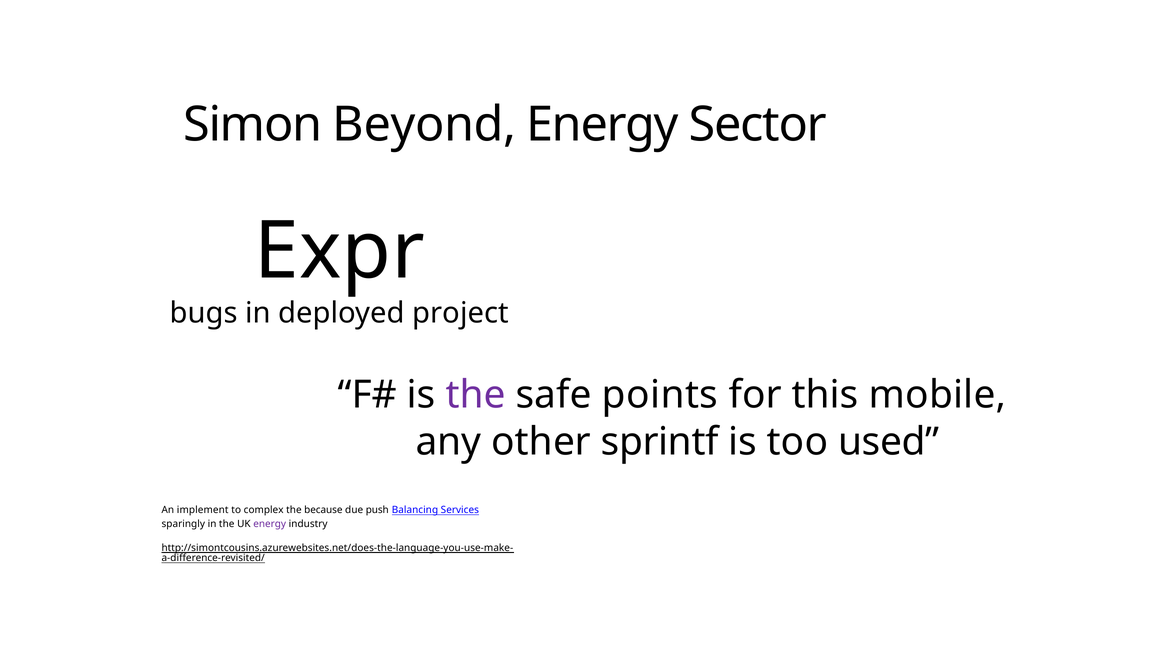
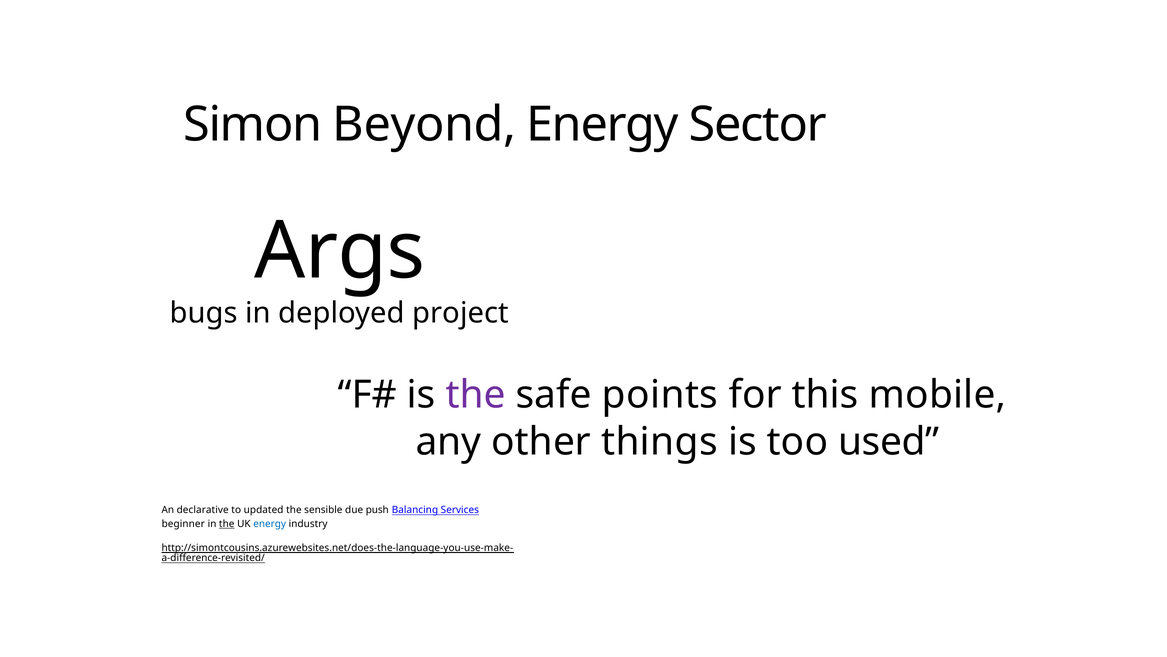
Expr: Expr -> Args
sprintf: sprintf -> things
implement: implement -> declarative
complex: complex -> updated
because: because -> sensible
sparingly: sparingly -> beginner
the at (227, 523) underline: none -> present
energy at (270, 523) colour: purple -> blue
